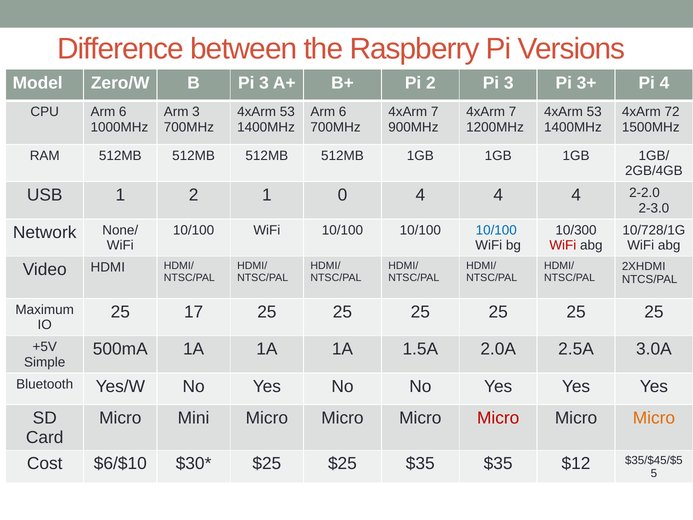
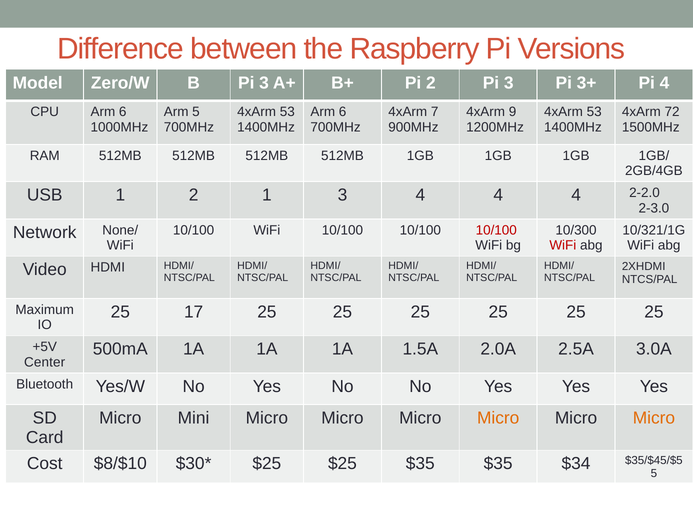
Arm 3: 3 -> 5
7 at (513, 112): 7 -> 9
1 0: 0 -> 3
10/100 at (496, 230) colour: blue -> red
10/728/1G: 10/728/1G -> 10/321/1G
Simple: Simple -> Center
Micro at (498, 418) colour: red -> orange
$6/$10: $6/$10 -> $8/$10
$12: $12 -> $34
